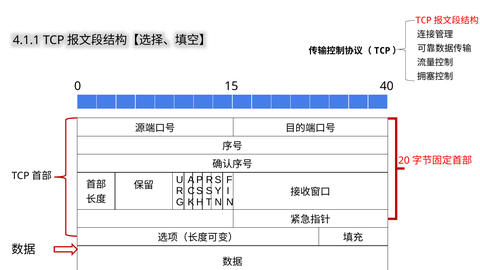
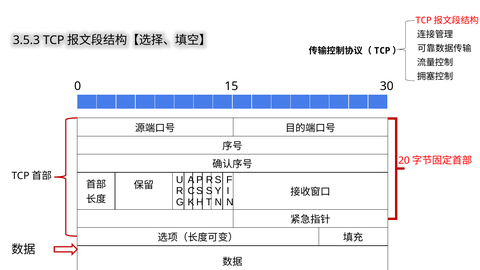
4.1.1: 4.1.1 -> 3.5.3
40: 40 -> 30
